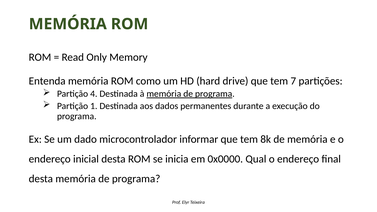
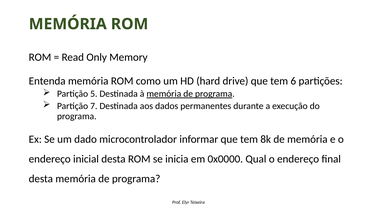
7: 7 -> 6
4: 4 -> 5
1: 1 -> 7
